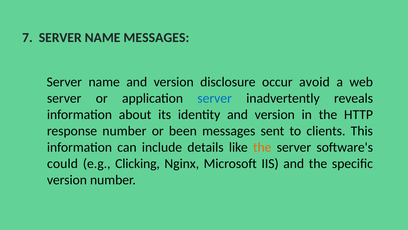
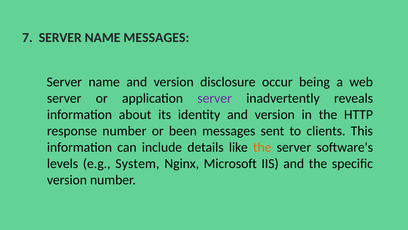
avoid: avoid -> being
server at (215, 98) colour: blue -> purple
could: could -> levels
Clicking: Clicking -> System
